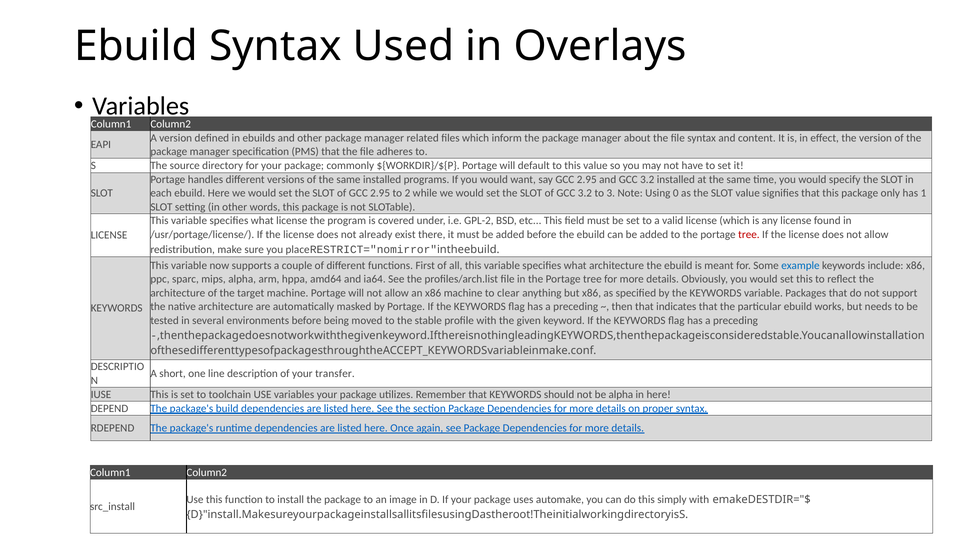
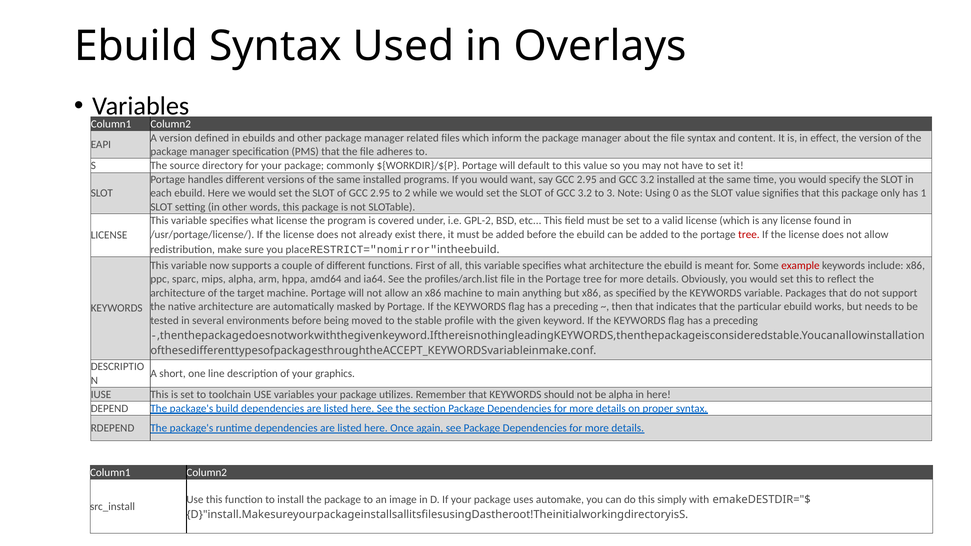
example colour: blue -> red
clear: clear -> main
transfer: transfer -> graphics
